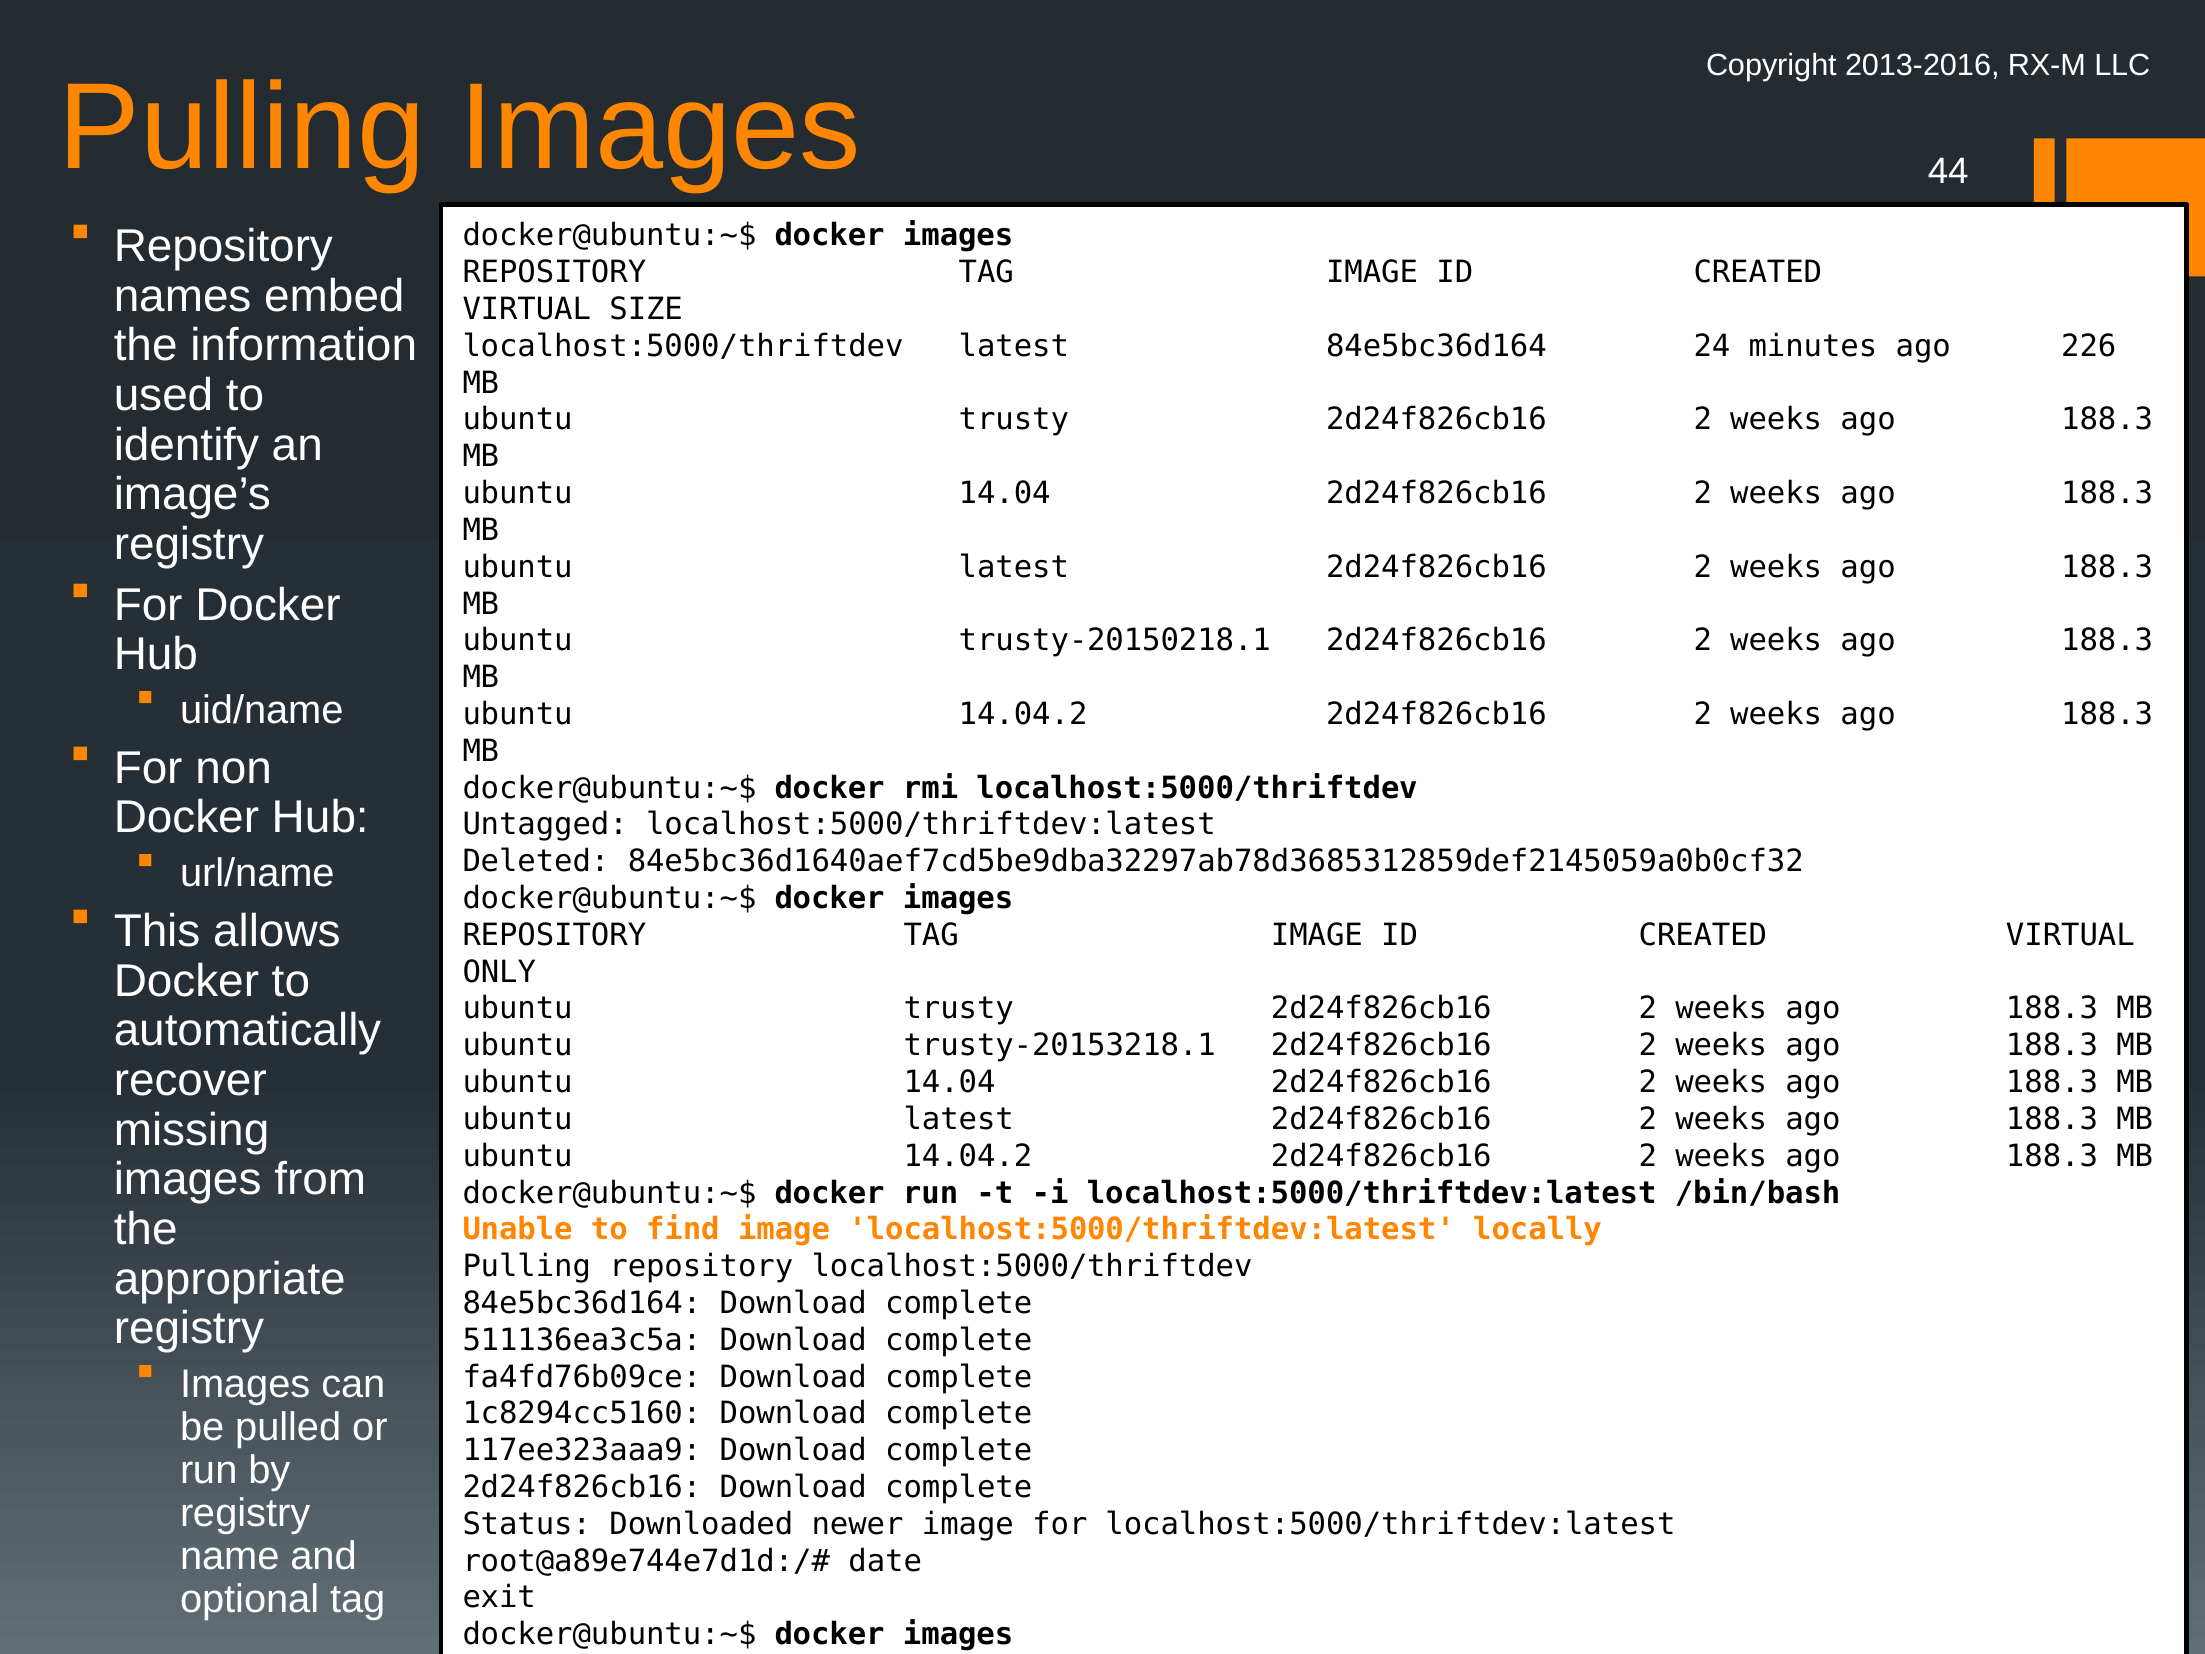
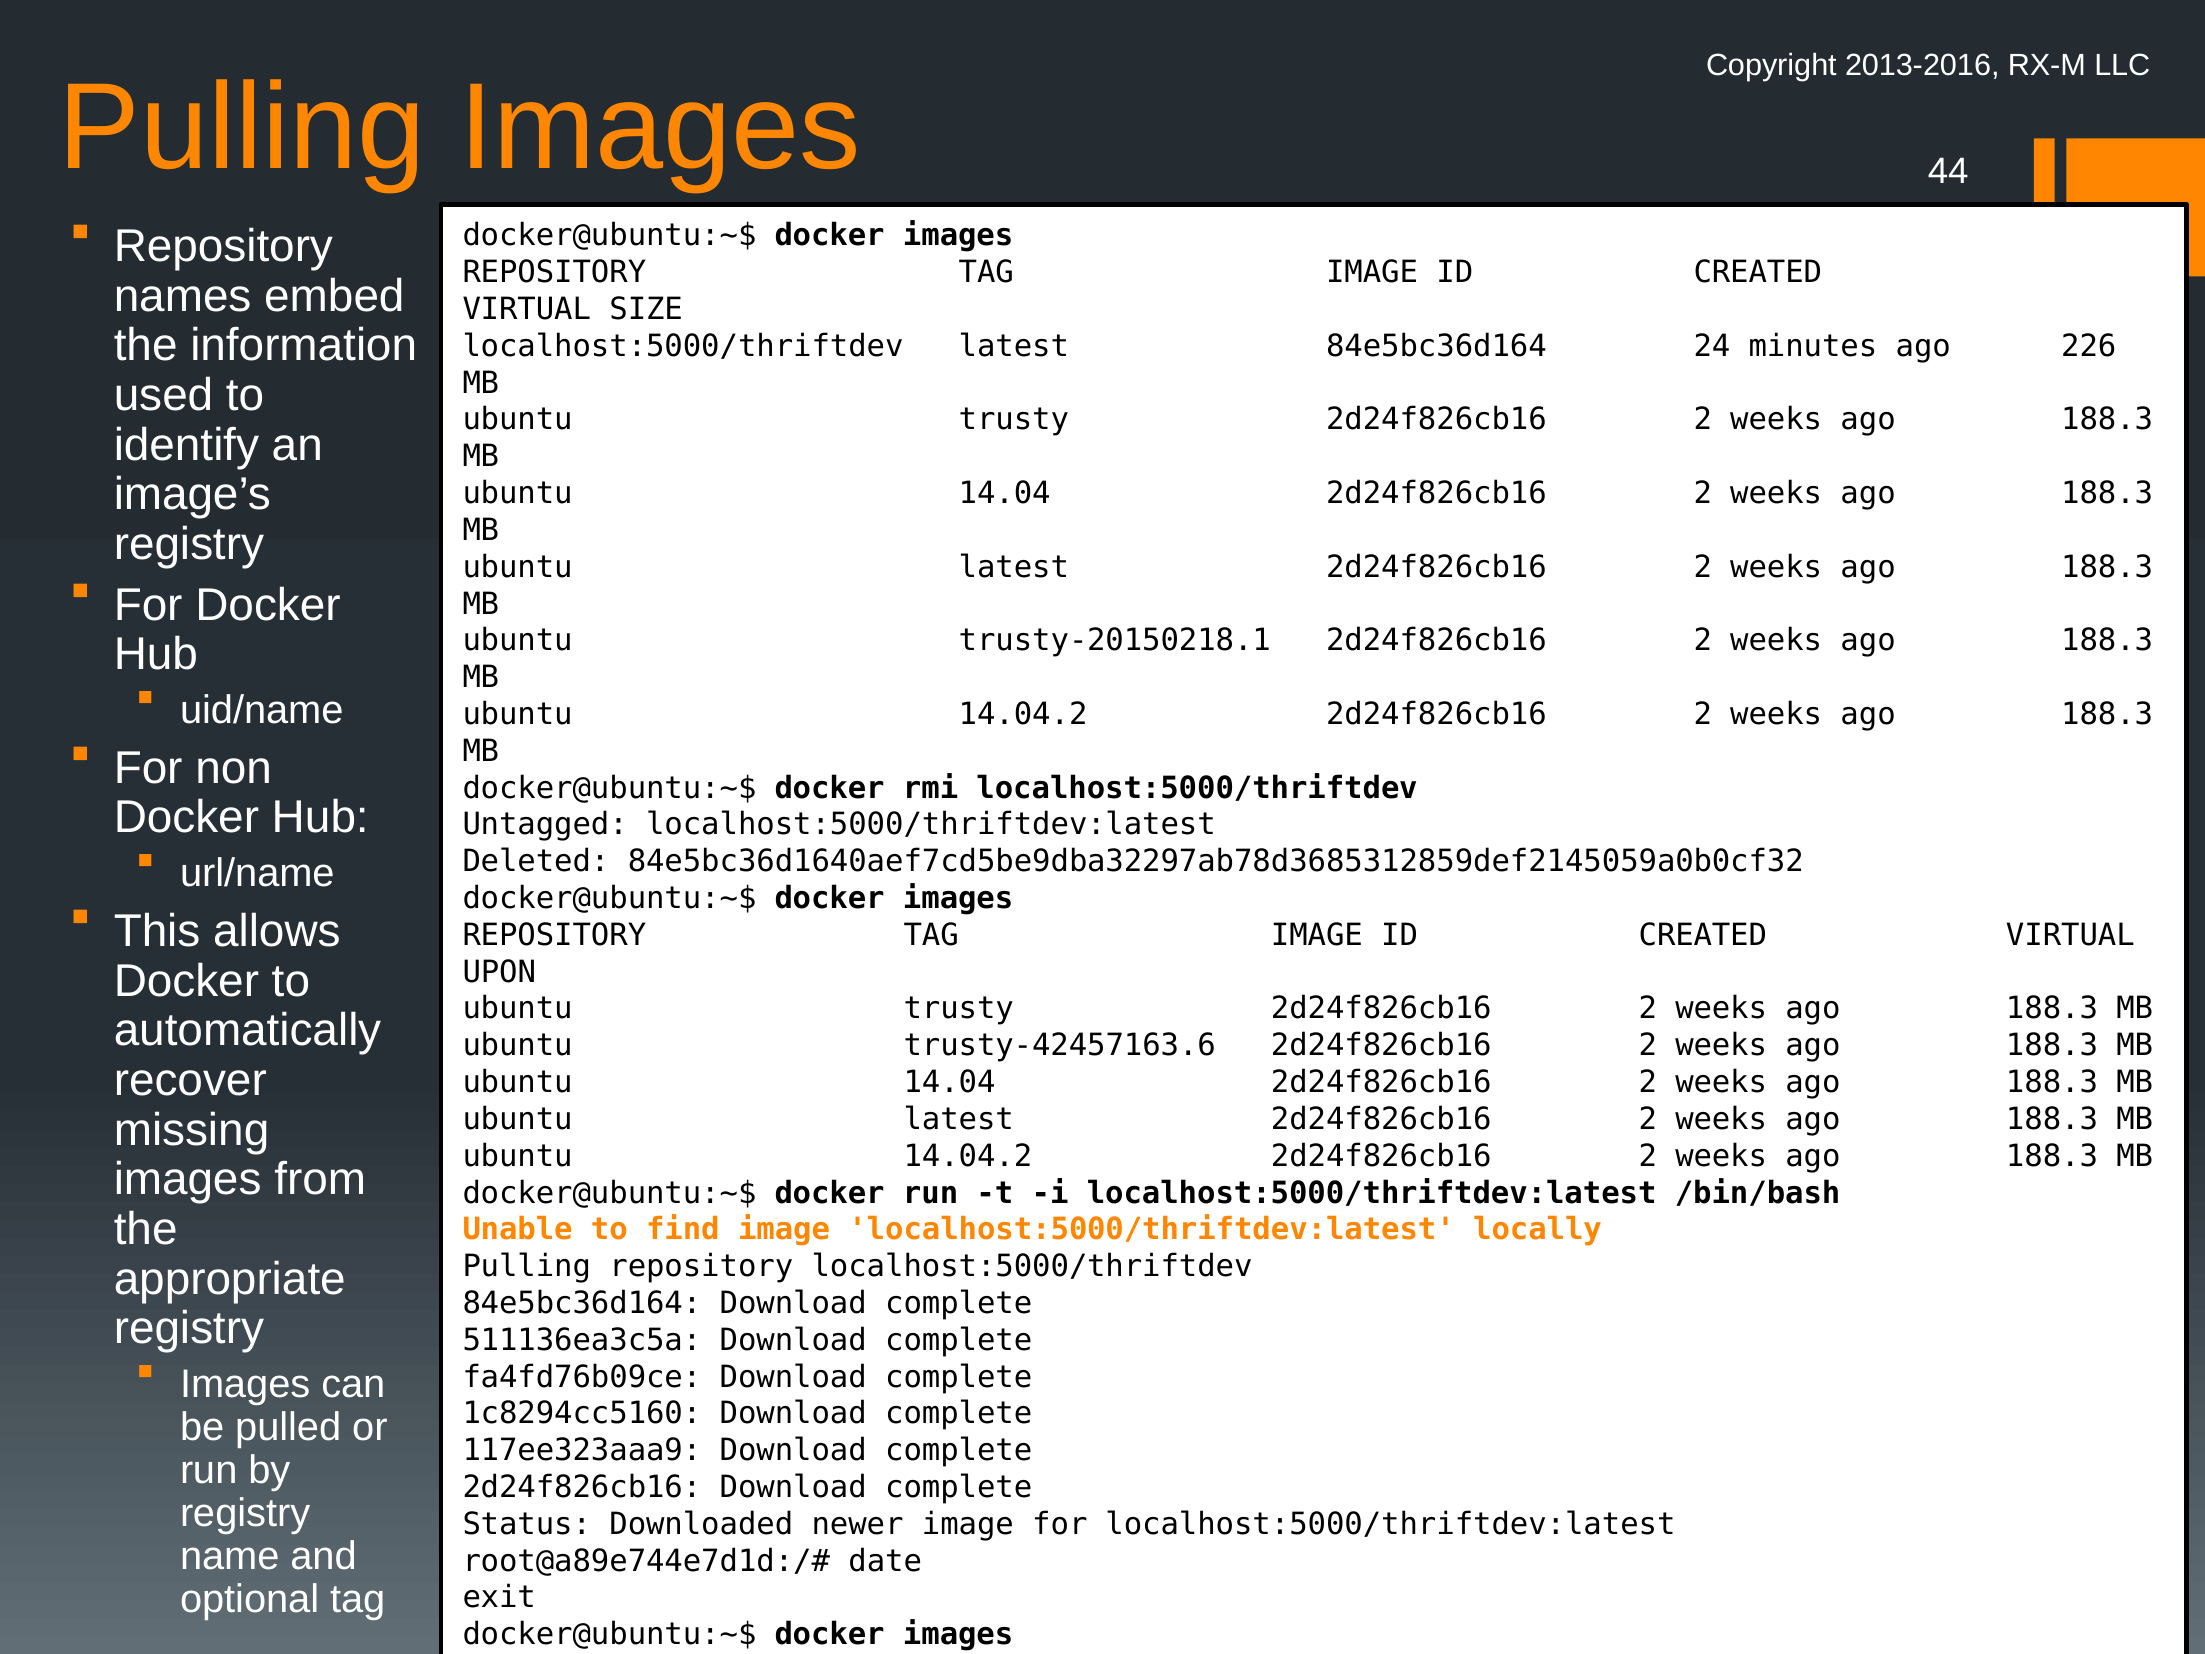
ONLY: ONLY -> UPON
trusty-20153218.1: trusty-20153218.1 -> trusty-42457163.6
